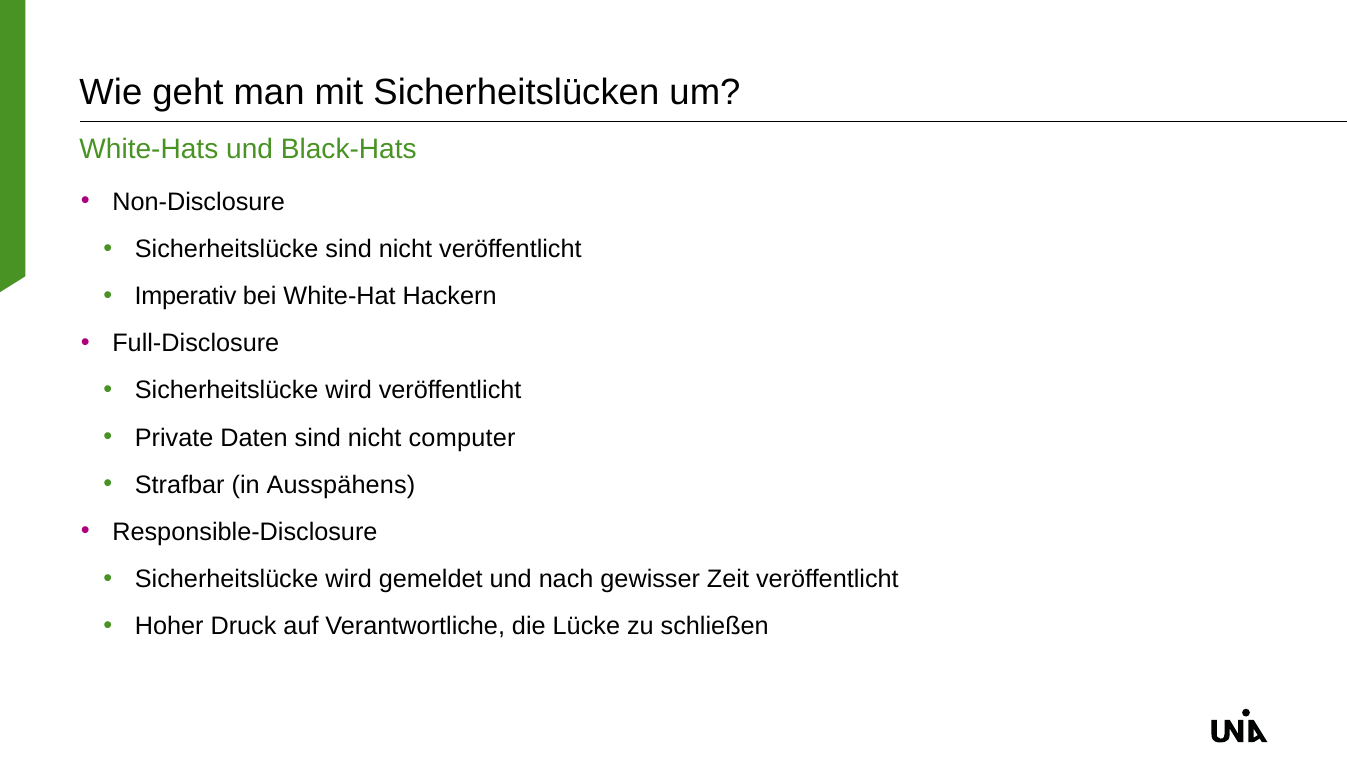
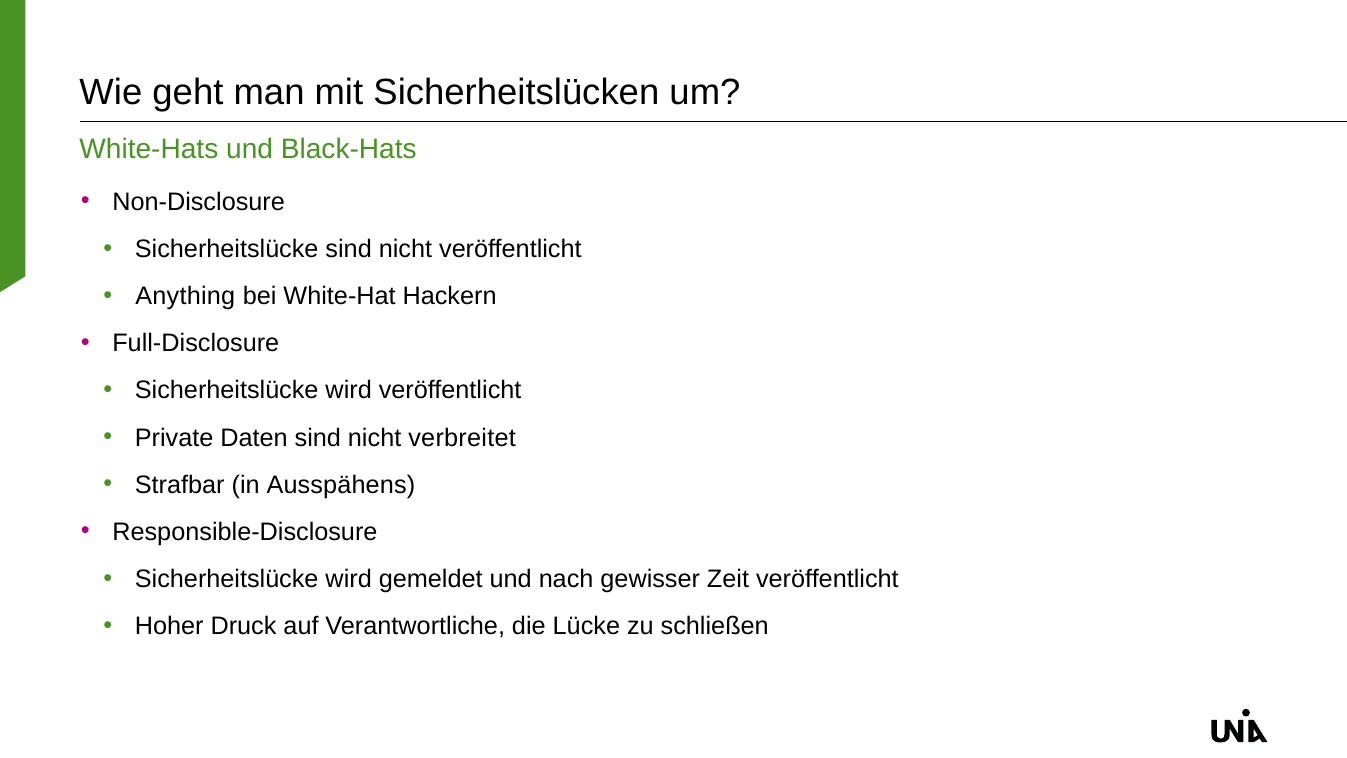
Imperativ: Imperativ -> Anything
computer: computer -> verbreitet
